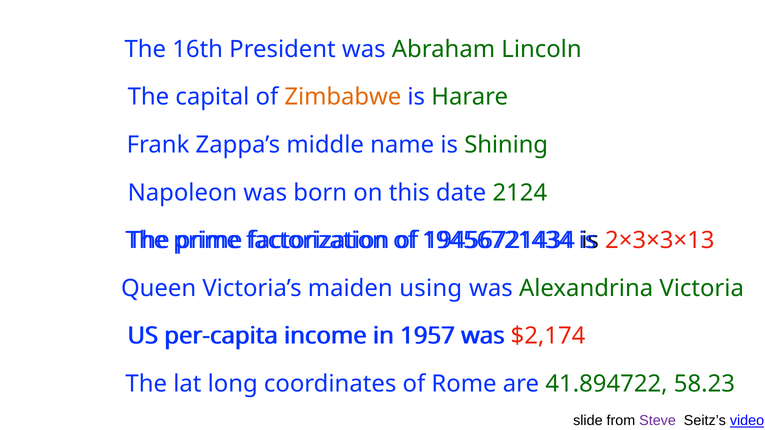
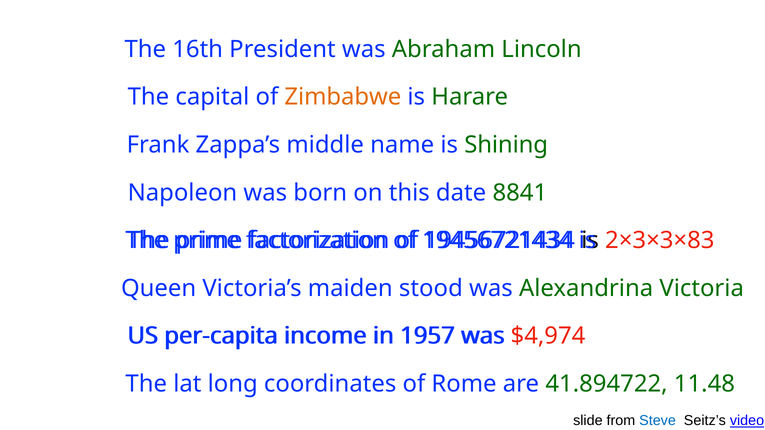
2124: 2124 -> 8841
2×3×3×13: 2×3×3×13 -> 2×3×3×83
using: using -> stood
$2,174: $2,174 -> $4,974
58.23: 58.23 -> 11.48
Steve colour: purple -> blue
